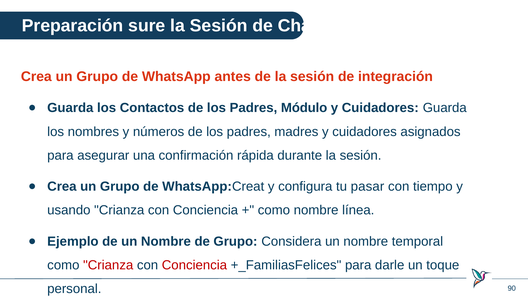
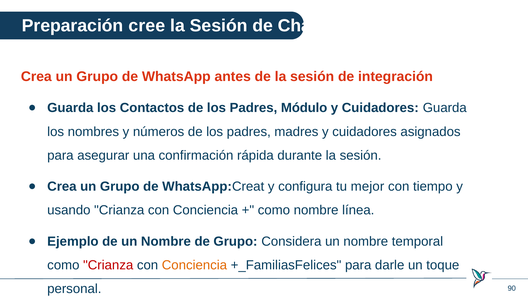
sure: sure -> cree
pasar: pasar -> mejor
Conciencia at (194, 265) colour: red -> orange
